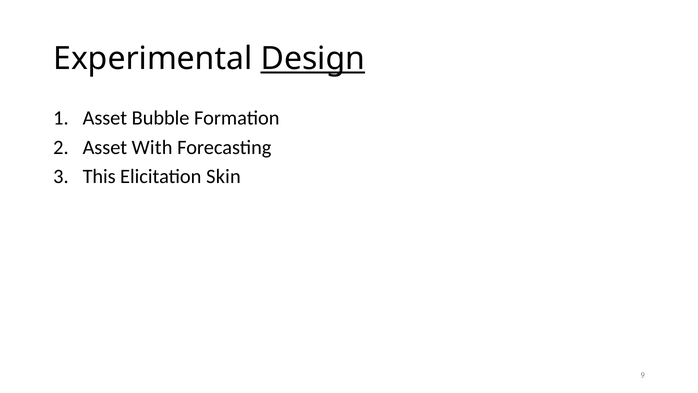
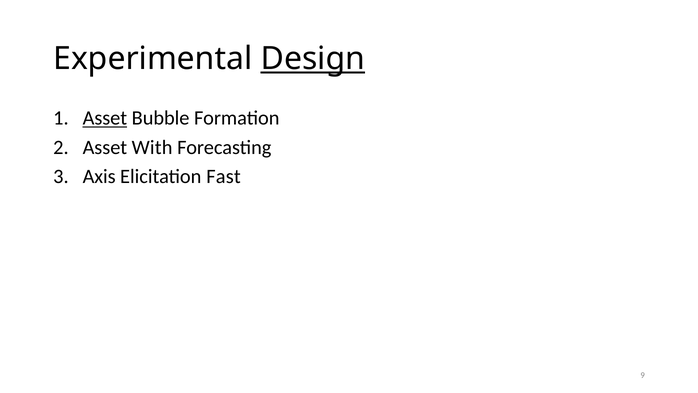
Asset at (105, 118) underline: none -> present
This: This -> Axis
Skin: Skin -> Fast
